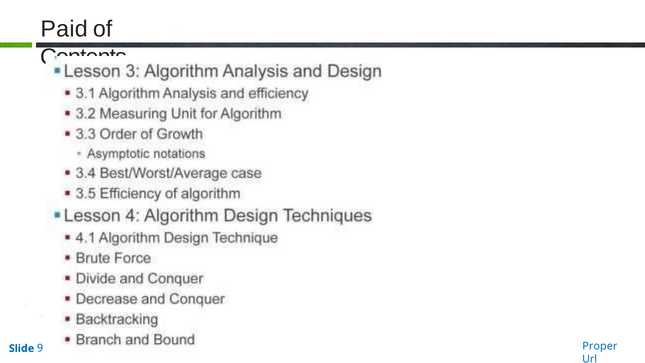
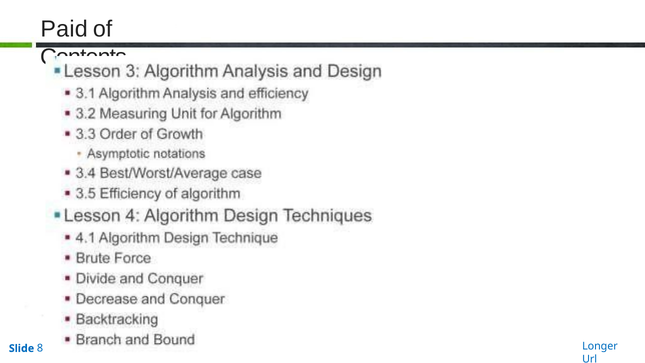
Proper: Proper -> Longer
9: 9 -> 8
